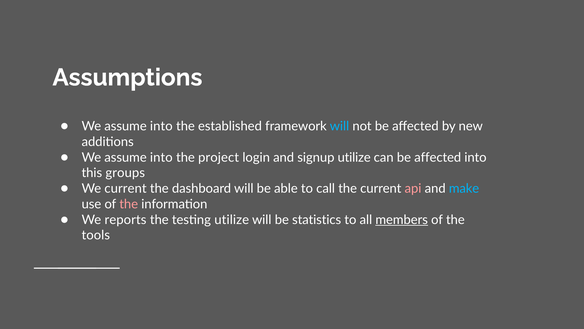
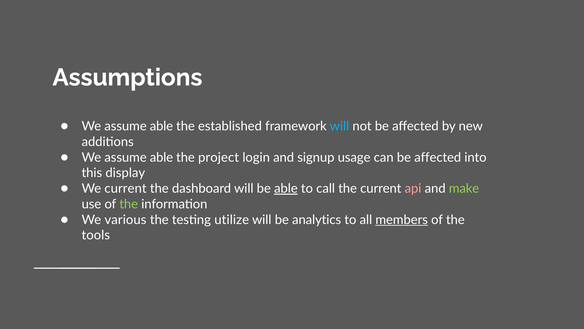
into at (161, 126): into -> able
into at (161, 157): into -> able
signup utilize: utilize -> usage
groups: groups -> display
able at (286, 188) underline: none -> present
make colour: light blue -> light green
the at (129, 204) colour: pink -> light green
reports: reports -> various
statistics: statistics -> analytics
